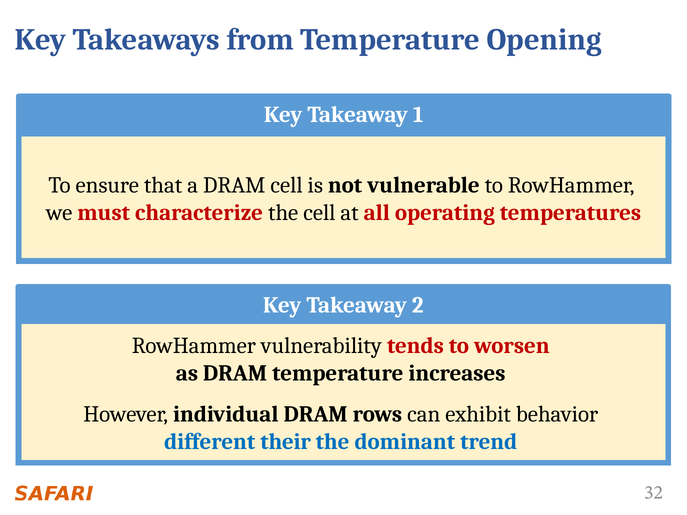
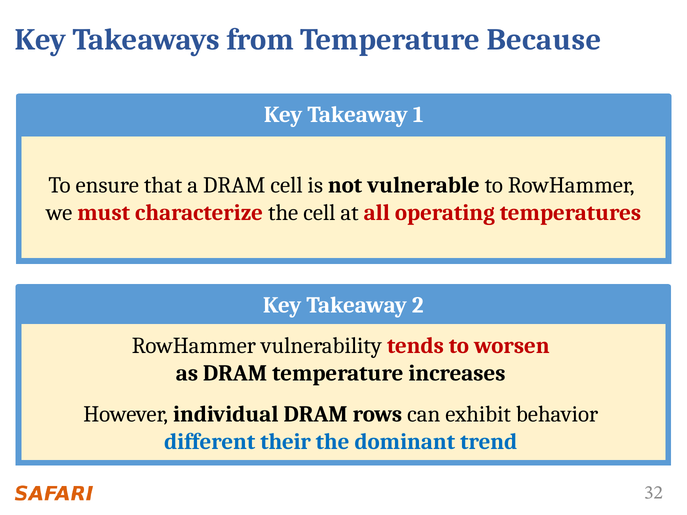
Opening: Opening -> Because
